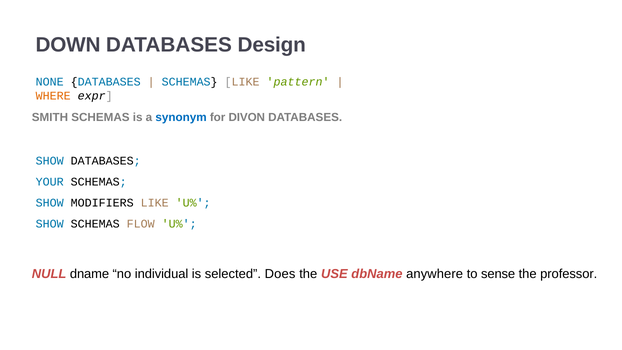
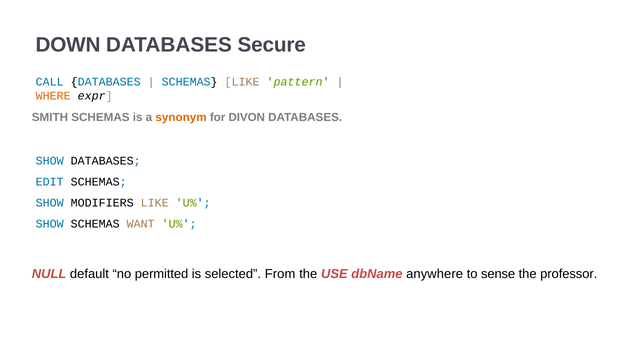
Design: Design -> Secure
NONE: NONE -> CALL
synonym colour: blue -> orange
YOUR: YOUR -> EDIT
FLOW: FLOW -> WANT
dname: dname -> default
individual: individual -> permitted
Does: Does -> From
